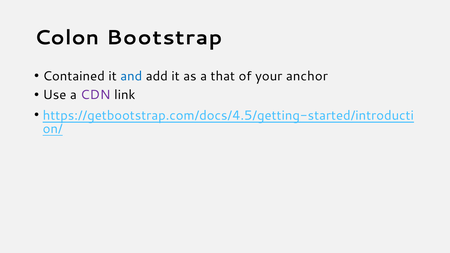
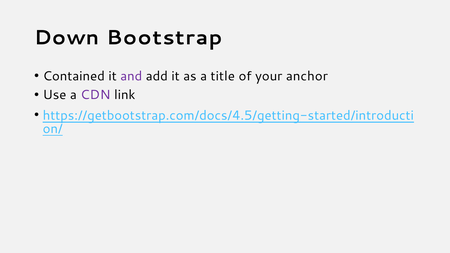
Colon: Colon -> Down
and colour: blue -> purple
that: that -> title
